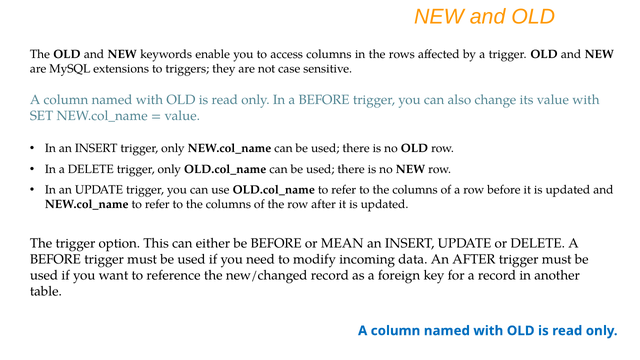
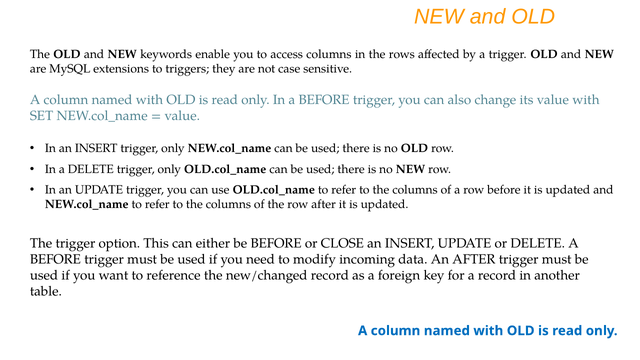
MEAN: MEAN -> CLOSE
